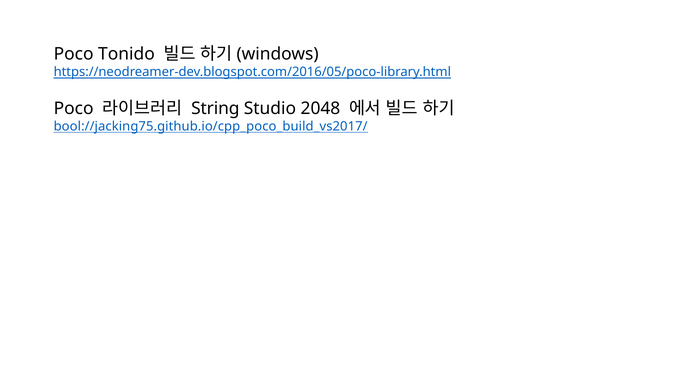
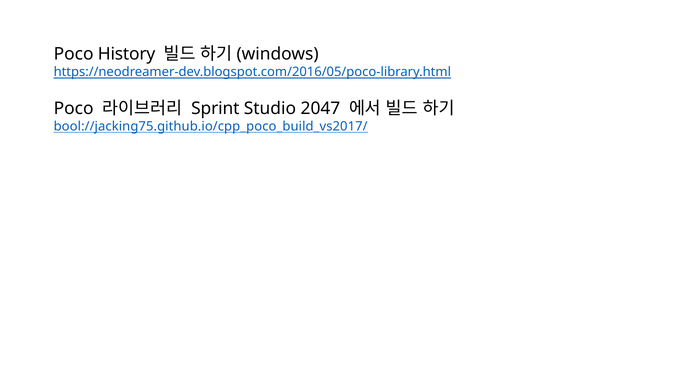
Tonido: Tonido -> History
String: String -> Sprint
2048: 2048 -> 2047
